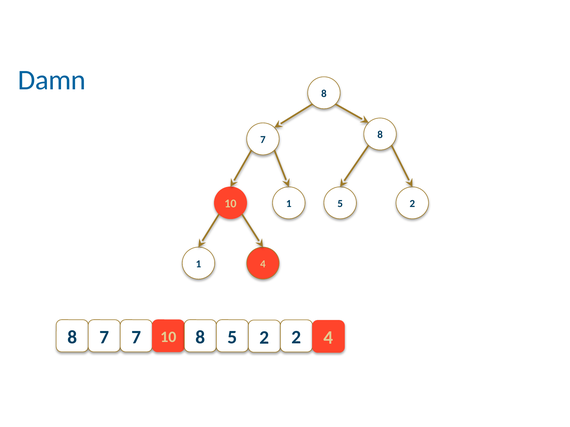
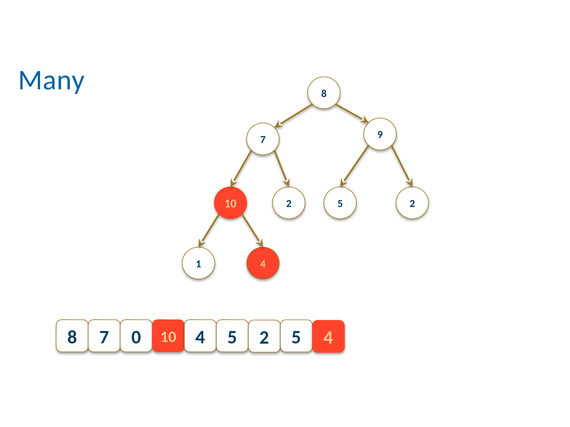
Damn: Damn -> Many
7 8: 8 -> 9
10 1: 1 -> 2
7 7: 7 -> 0
10 8: 8 -> 4
5 2 2: 2 -> 5
